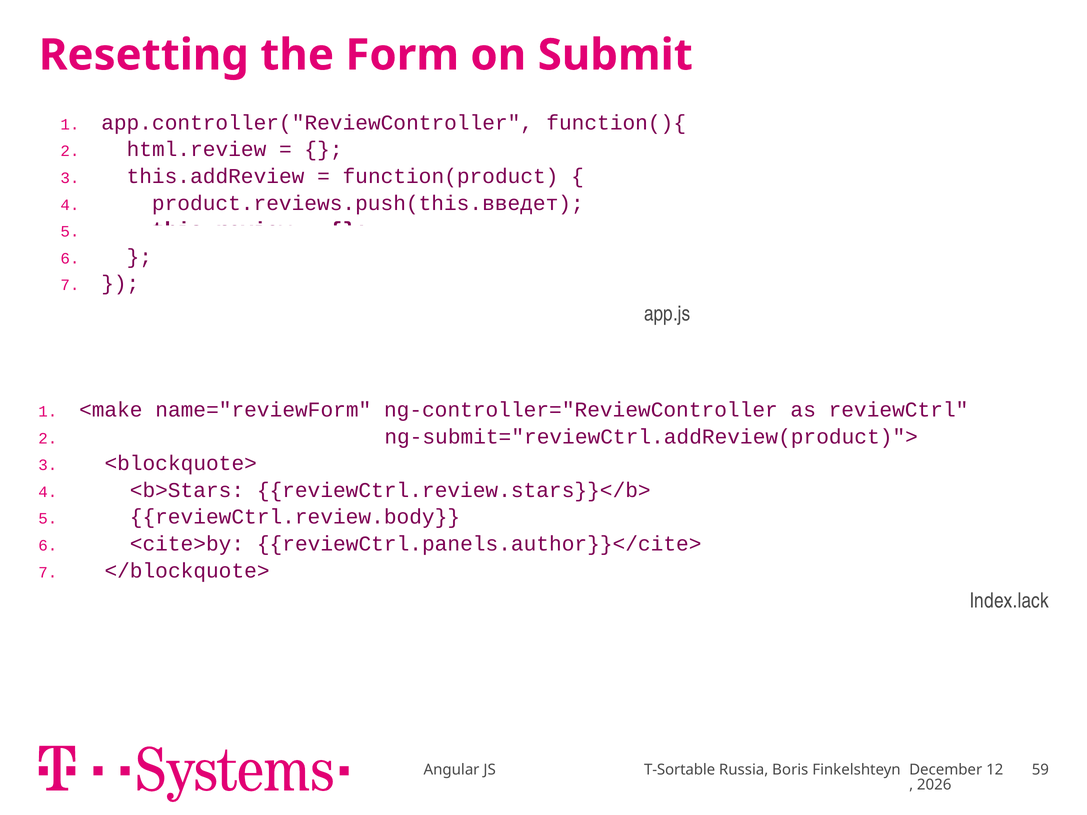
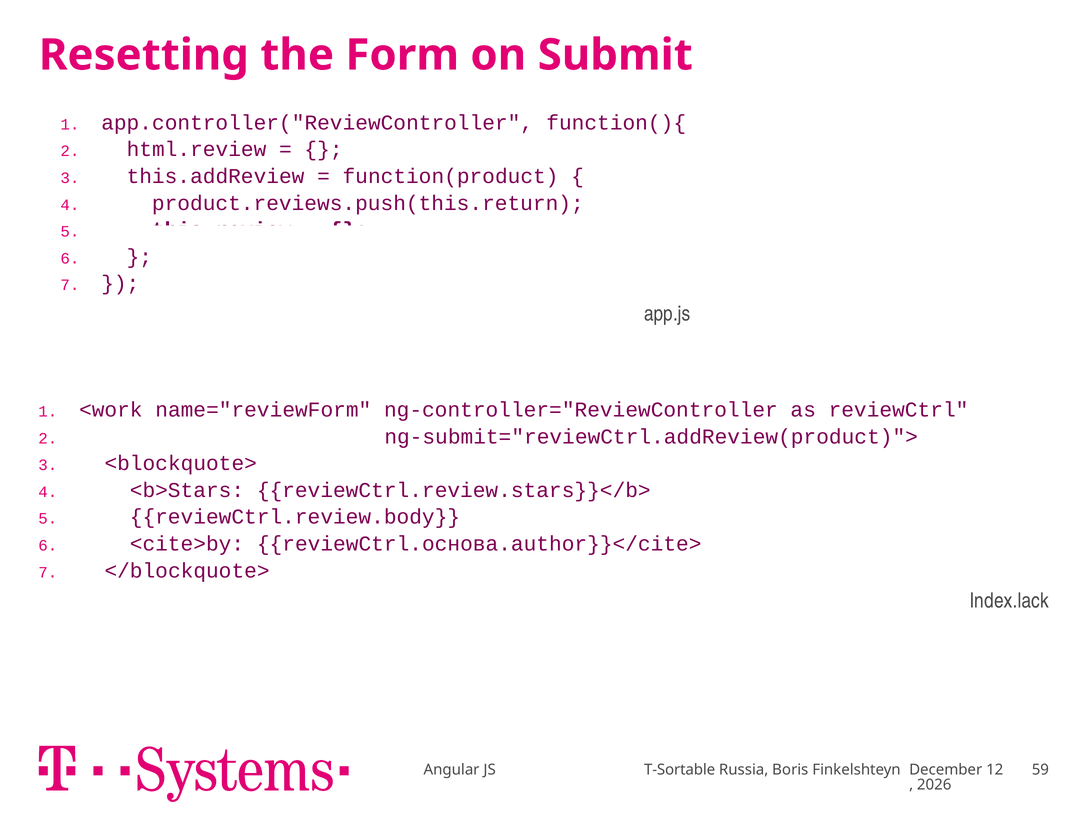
product.reviews.push(this.введет: product.reviews.push(this.введет -> product.reviews.push(this.return
<make: <make -> <work
reviewCtrl.panels.author}}</cite>: reviewCtrl.panels.author}}</cite> -> reviewCtrl.основа.author}}</cite>
